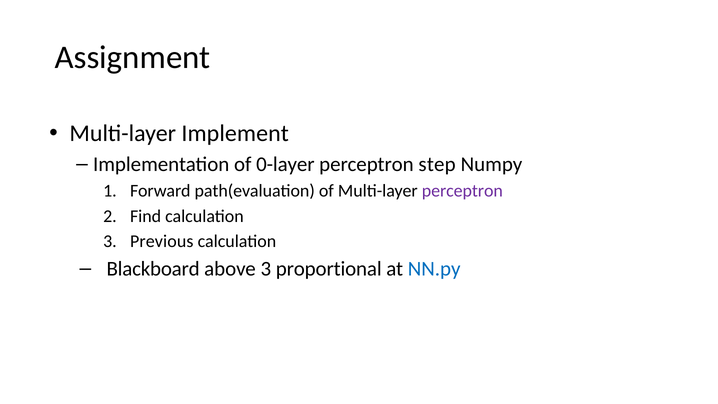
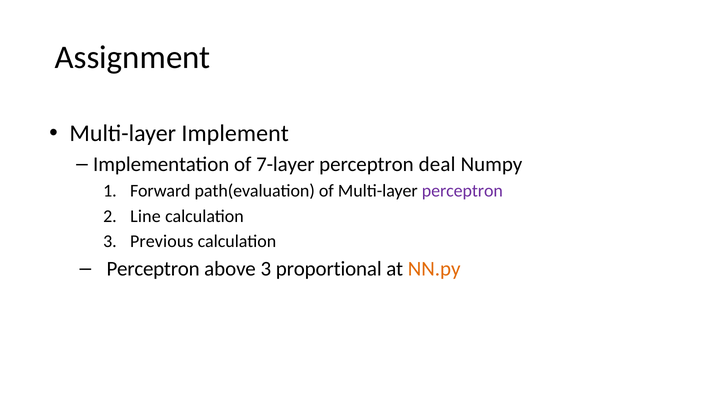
0-layer: 0-layer -> 7-layer
step: step -> deal
Find: Find -> Line
Blackboard at (153, 269): Blackboard -> Perceptron
NN.py colour: blue -> orange
